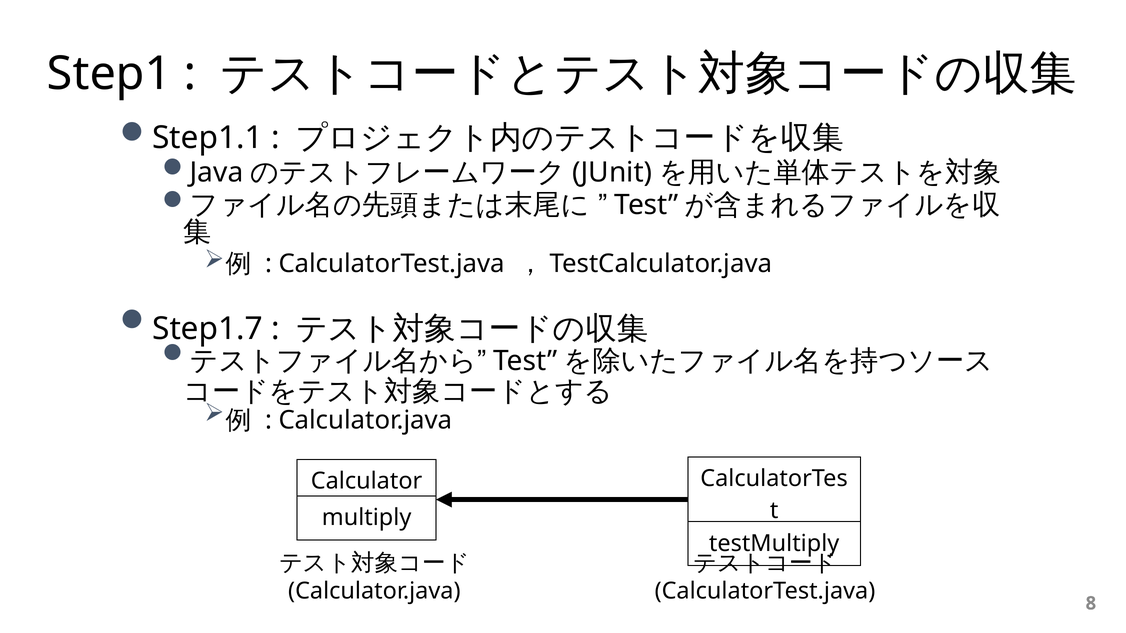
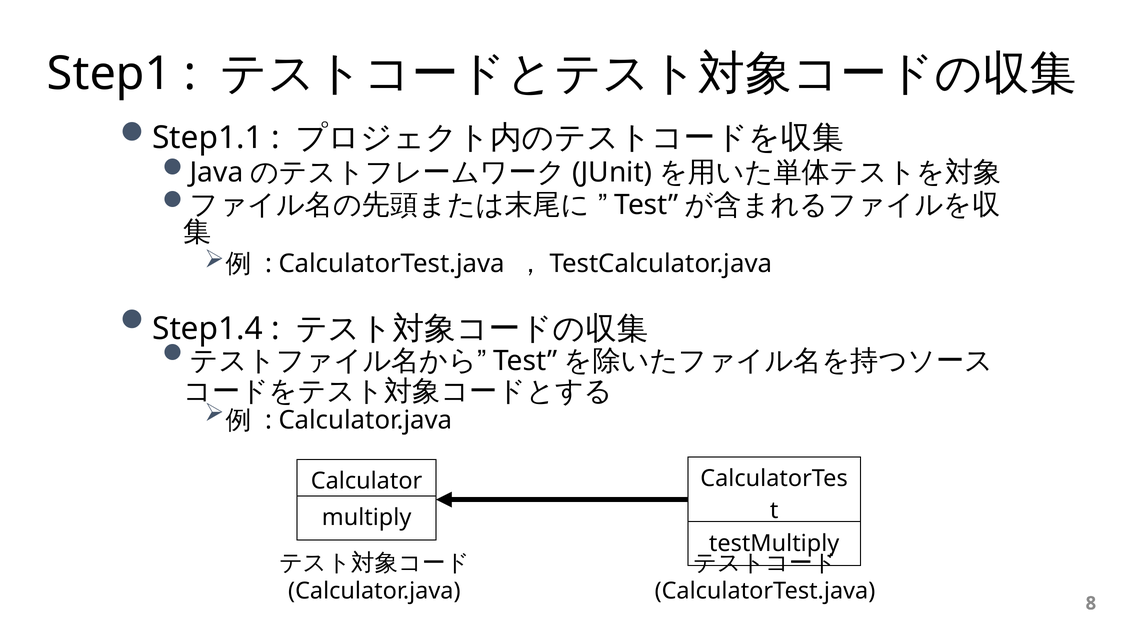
Step1.7: Step1.7 -> Step1.4
